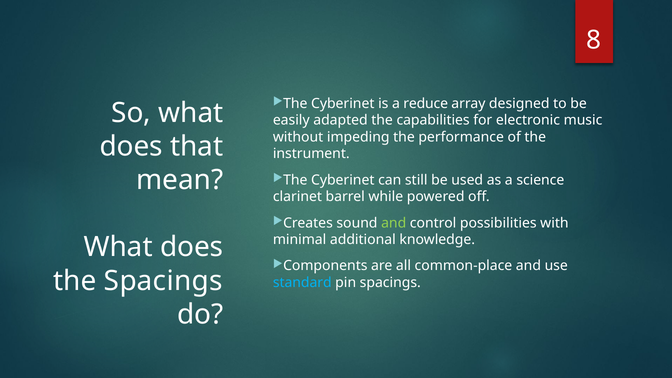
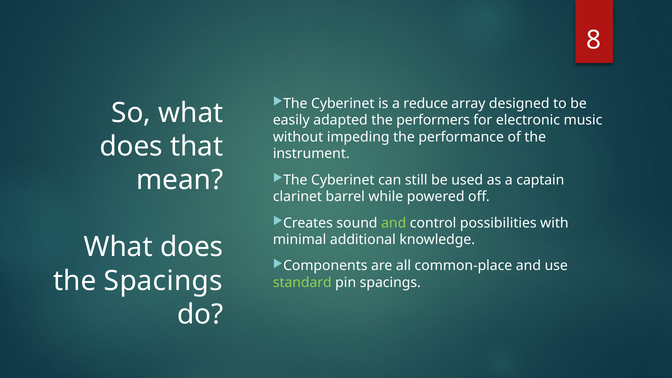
capabilities: capabilities -> performers
science: science -> captain
standard colour: light blue -> light green
